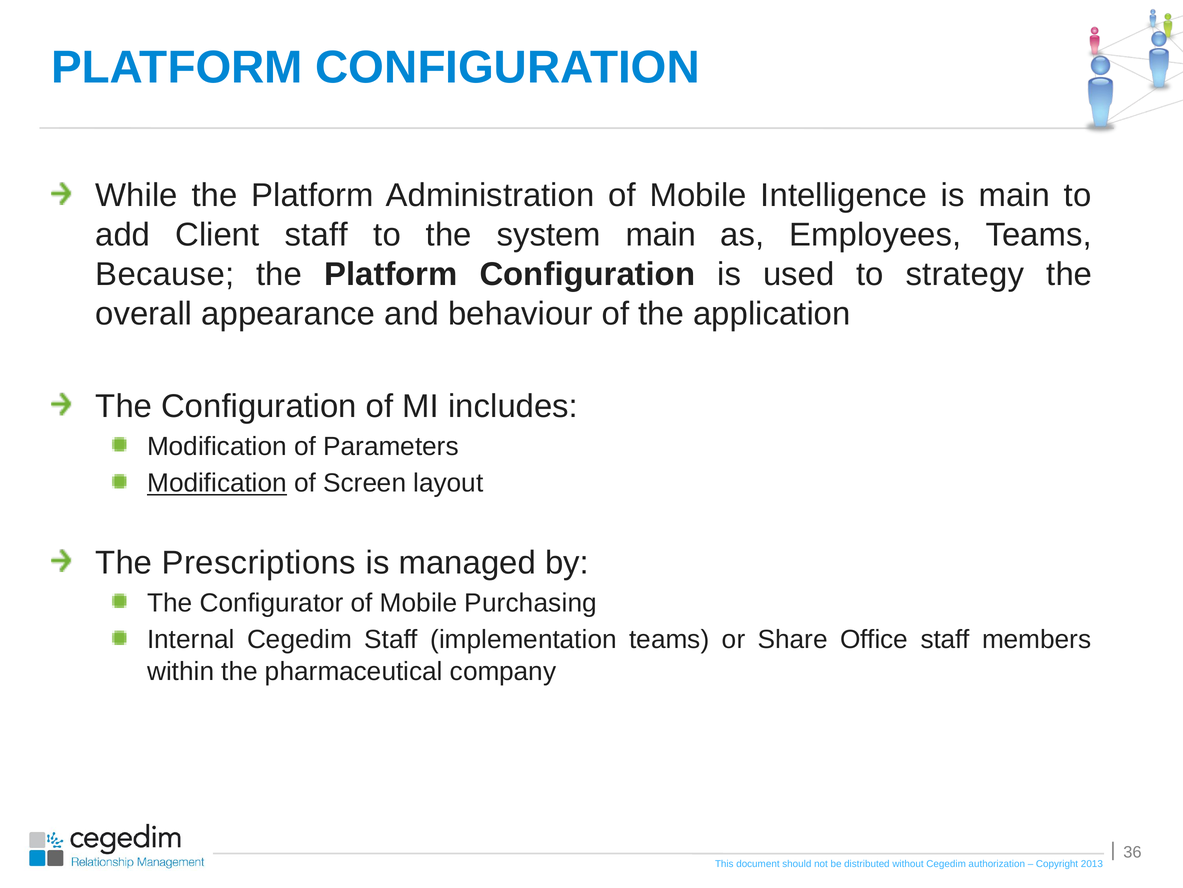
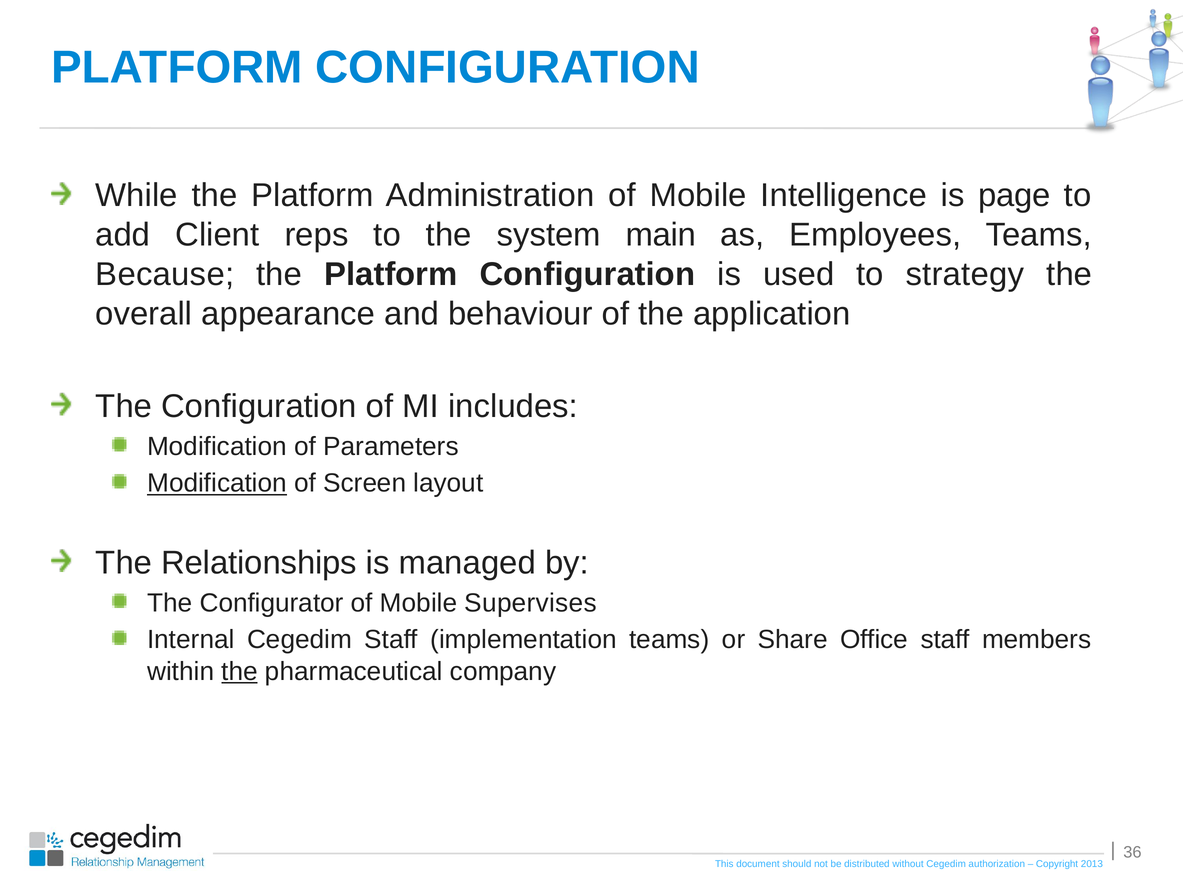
is main: main -> page
Client staff: staff -> reps
Prescriptions: Prescriptions -> Relationships
Purchasing: Purchasing -> Supervises
the at (240, 671) underline: none -> present
